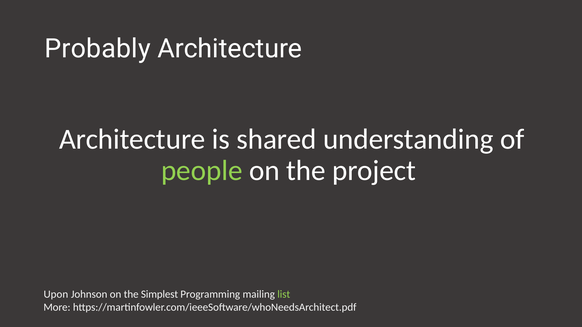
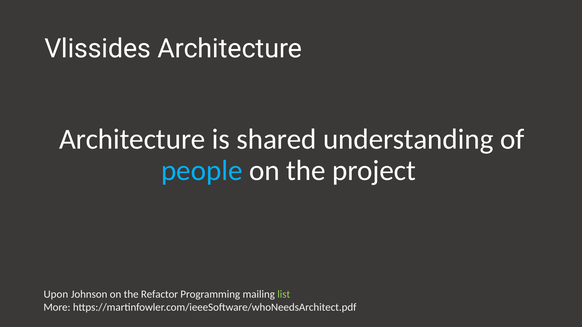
Probably: Probably -> Vlissides
people colour: light green -> light blue
Simplest: Simplest -> Refactor
